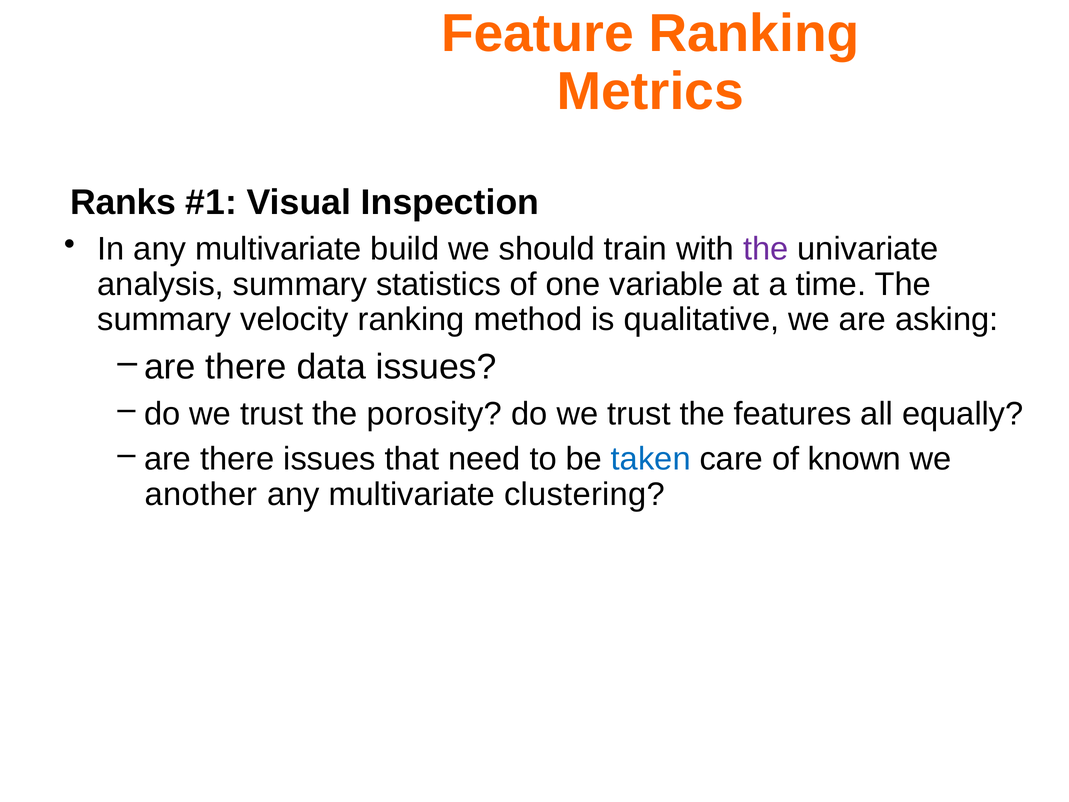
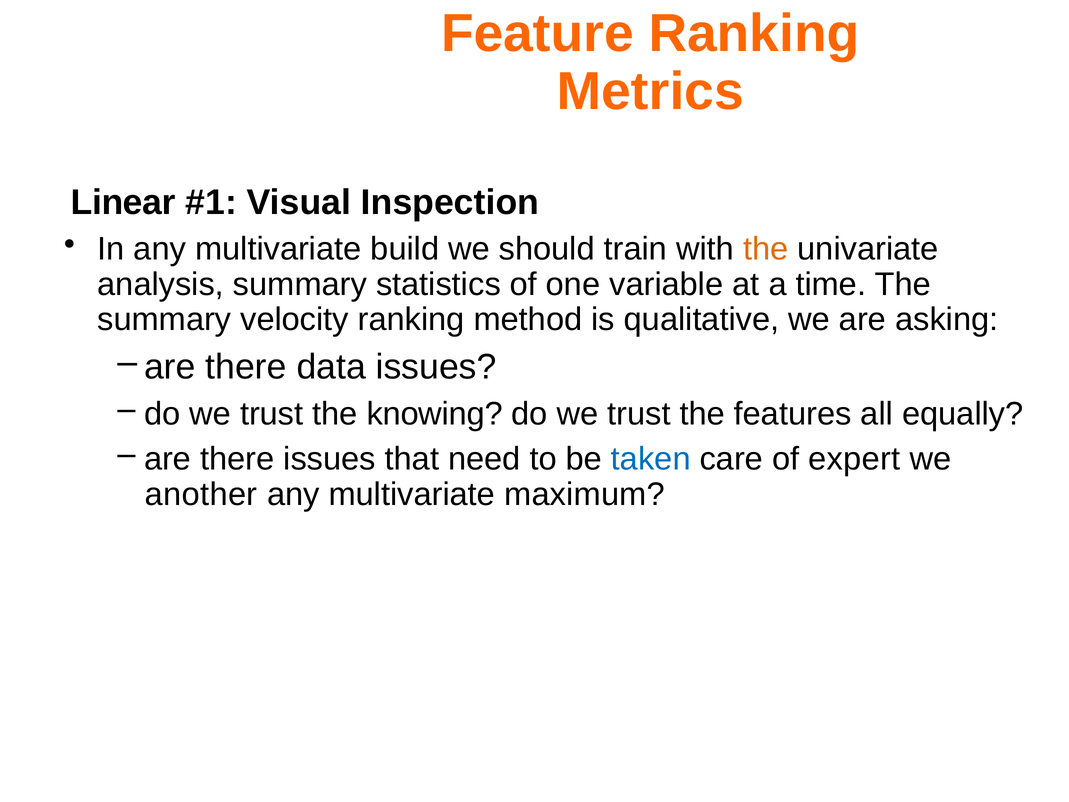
Ranks: Ranks -> Linear
the at (766, 249) colour: purple -> orange
porosity: porosity -> knowing
known: known -> expert
clustering: clustering -> maximum
